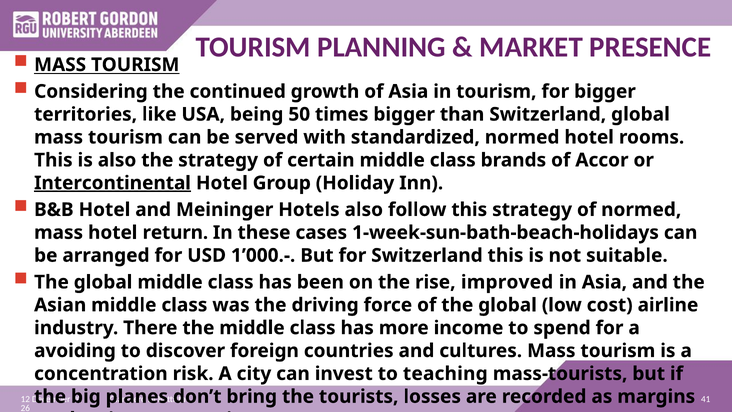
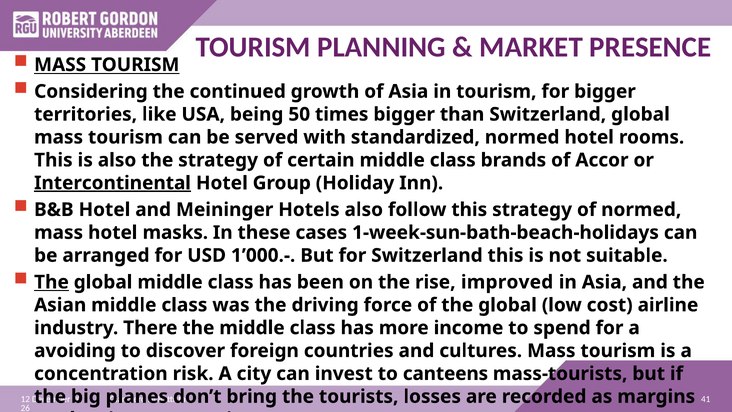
return: return -> masks
The at (51, 282) underline: none -> present
teaching: teaching -> canteens
